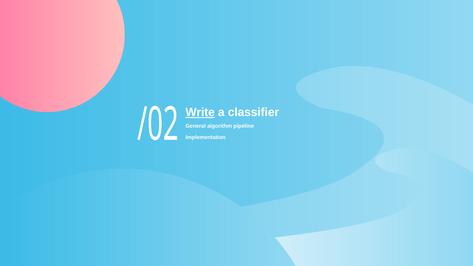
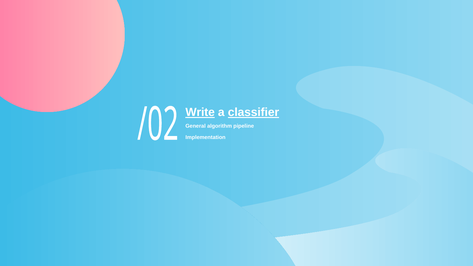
classifier underline: none -> present
